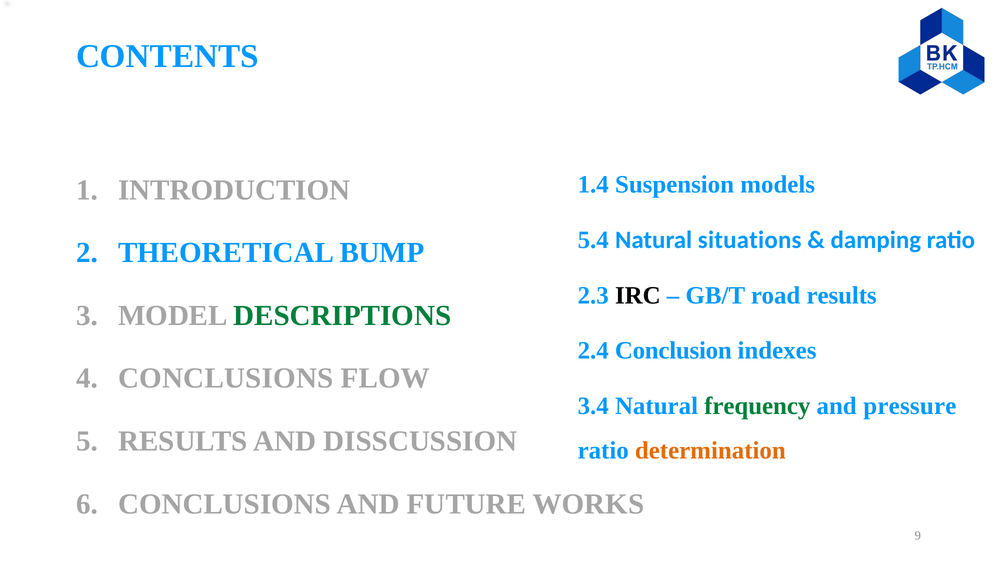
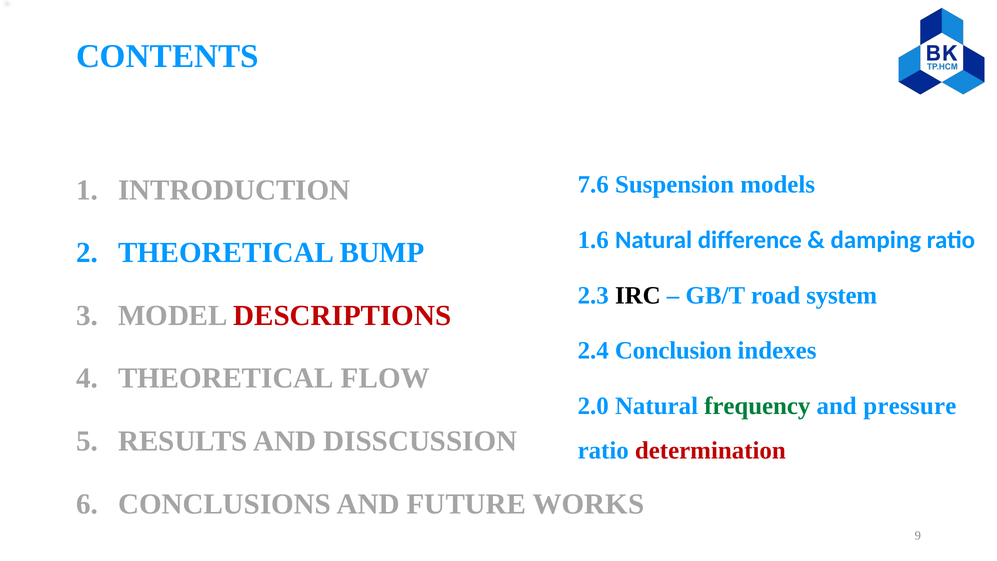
1.4: 1.4 -> 7.6
5.4: 5.4 -> 1.6
situations: situations -> difference
road results: results -> system
DESCRIPTIONS colour: green -> red
CONCLUSIONS at (226, 378): CONCLUSIONS -> THEORETICAL
3.4: 3.4 -> 2.0
determination colour: orange -> red
